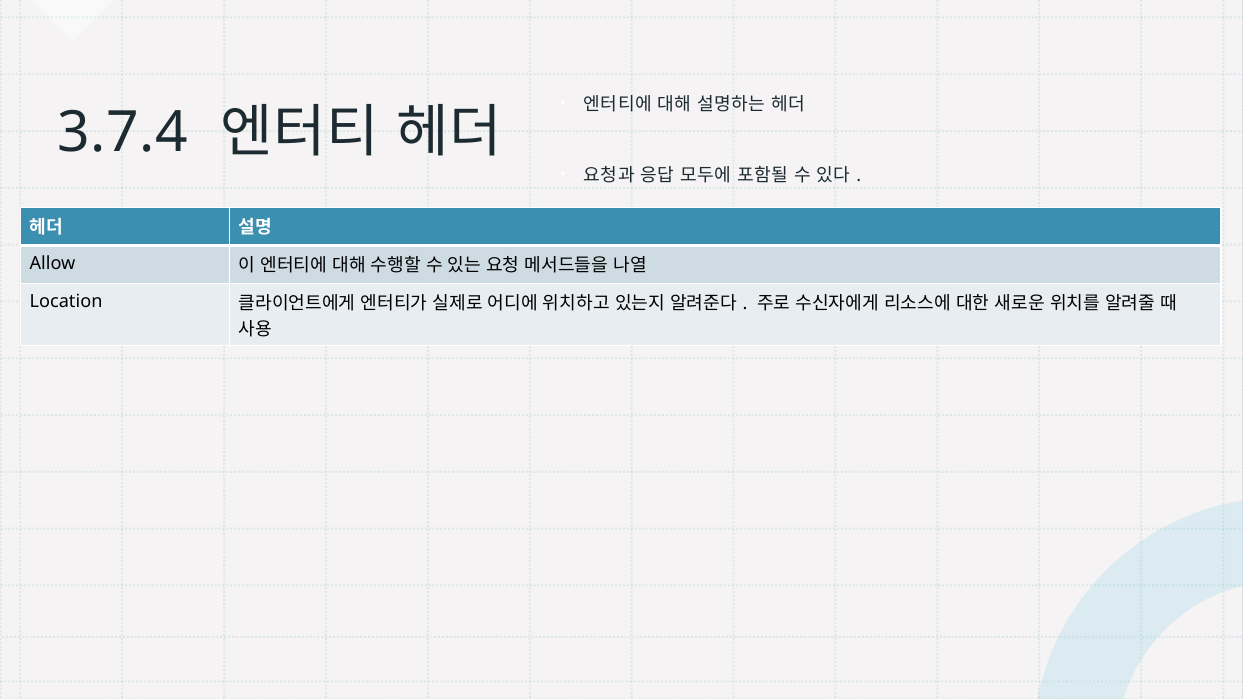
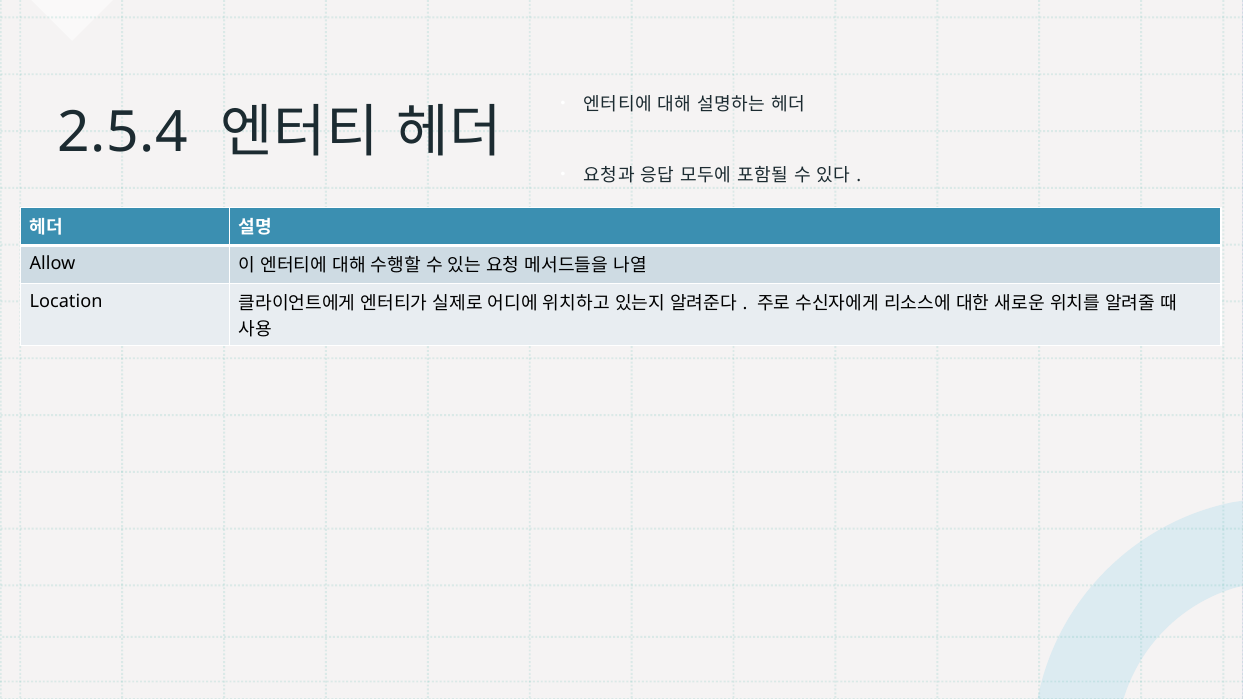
3.7.4: 3.7.4 -> 2.5.4
